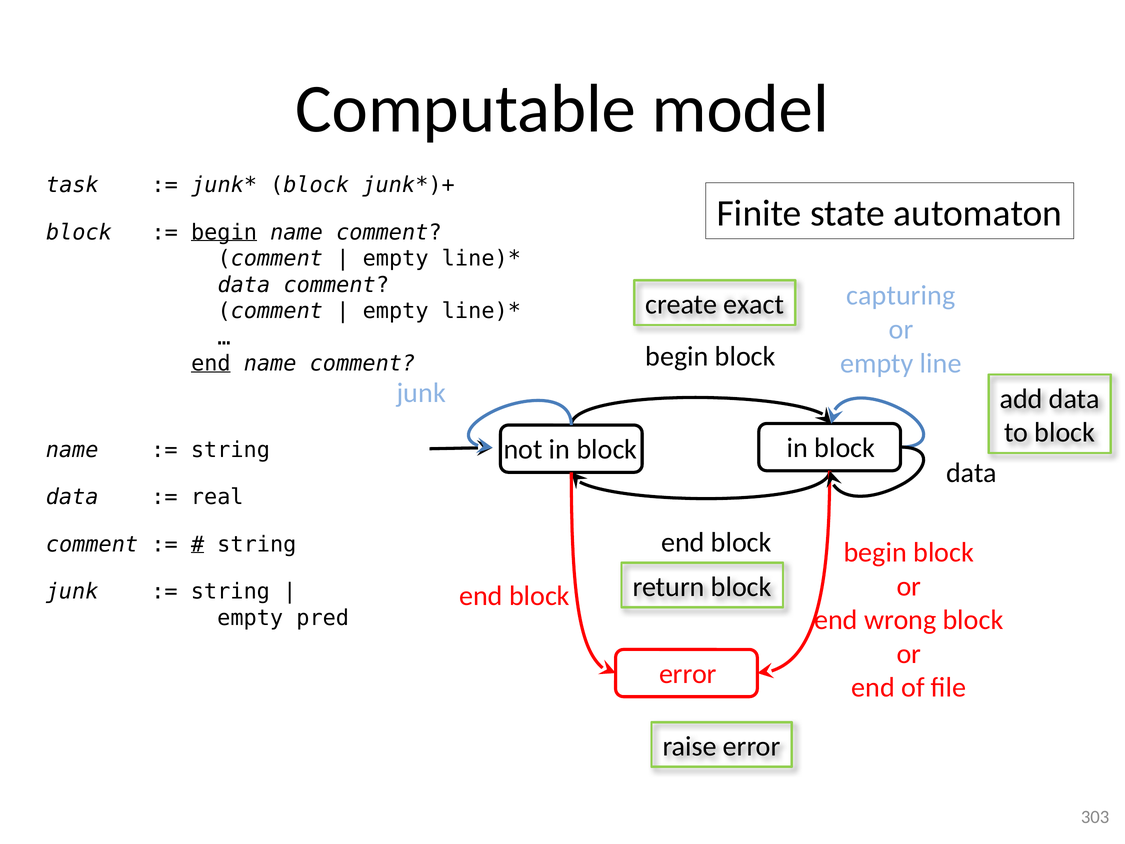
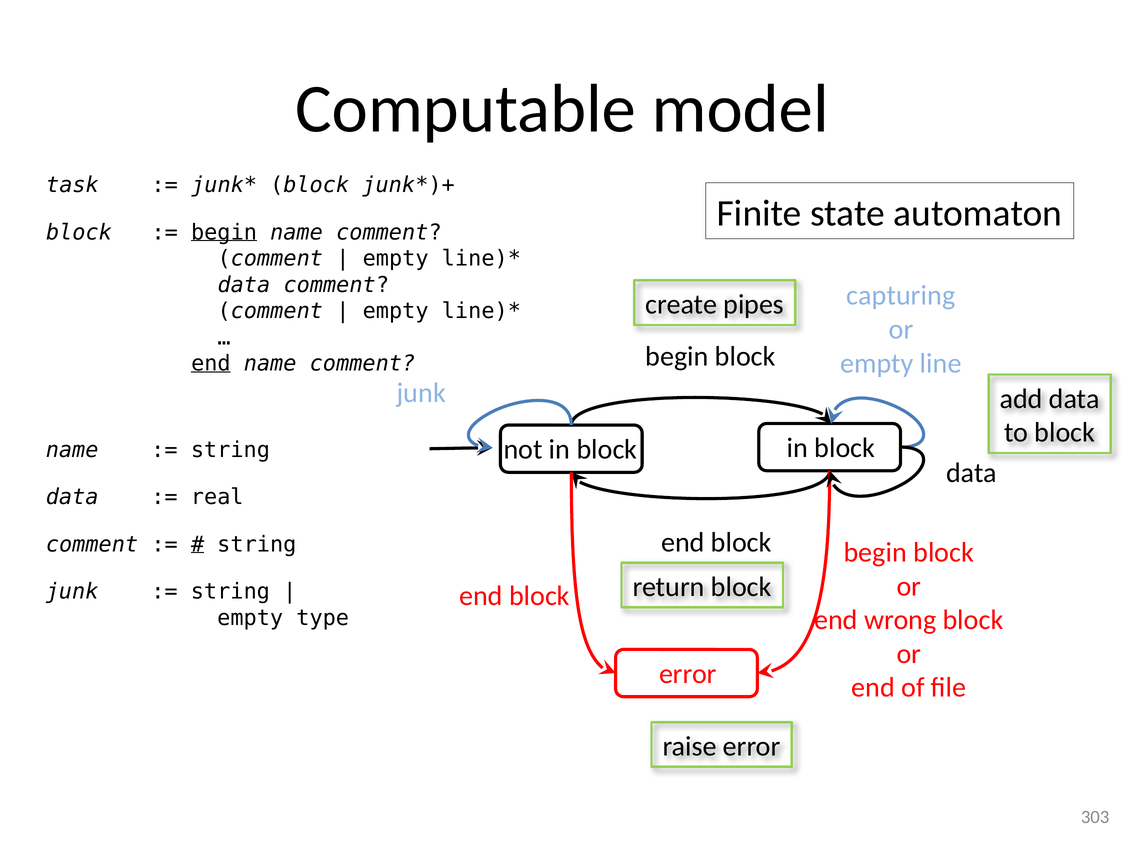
exact: exact -> pipes
pred: pred -> type
